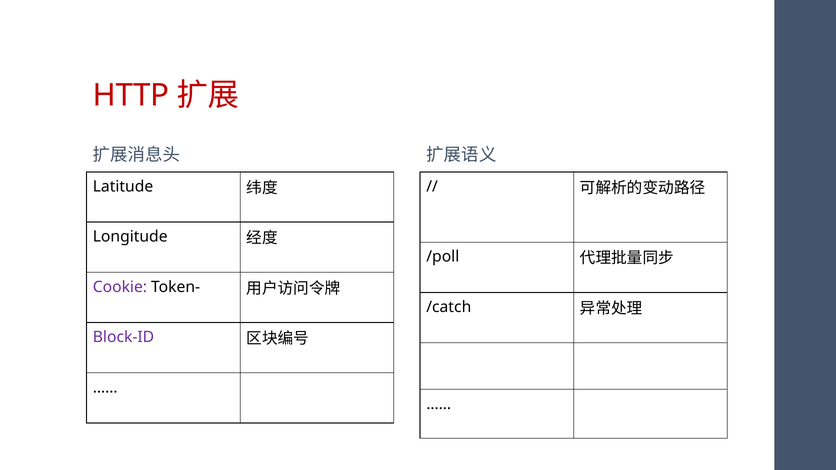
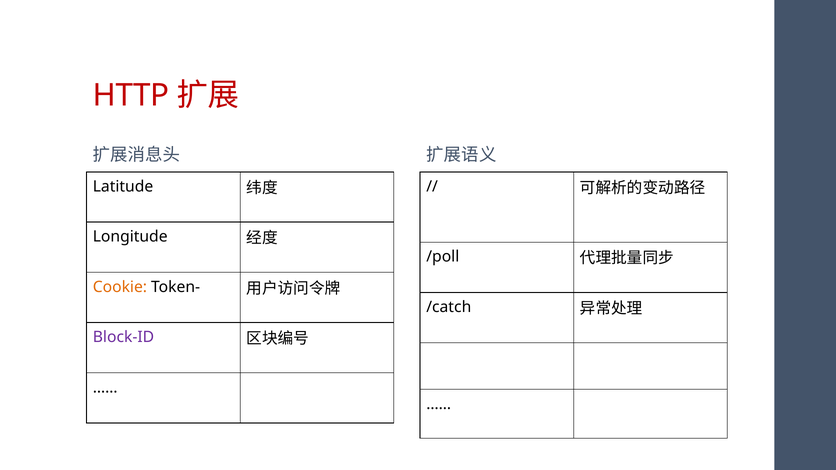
Cookie colour: purple -> orange
